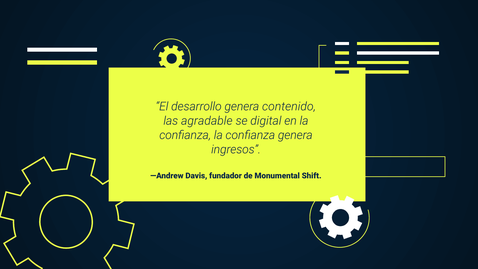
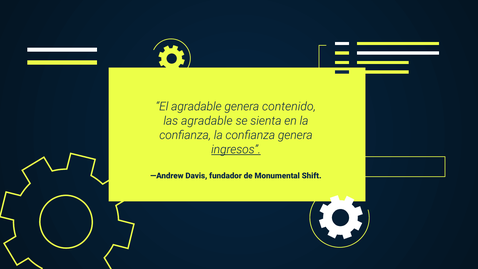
El desarrollo: desarrollo -> agradable
digital: digital -> sienta
ingresos underline: none -> present
